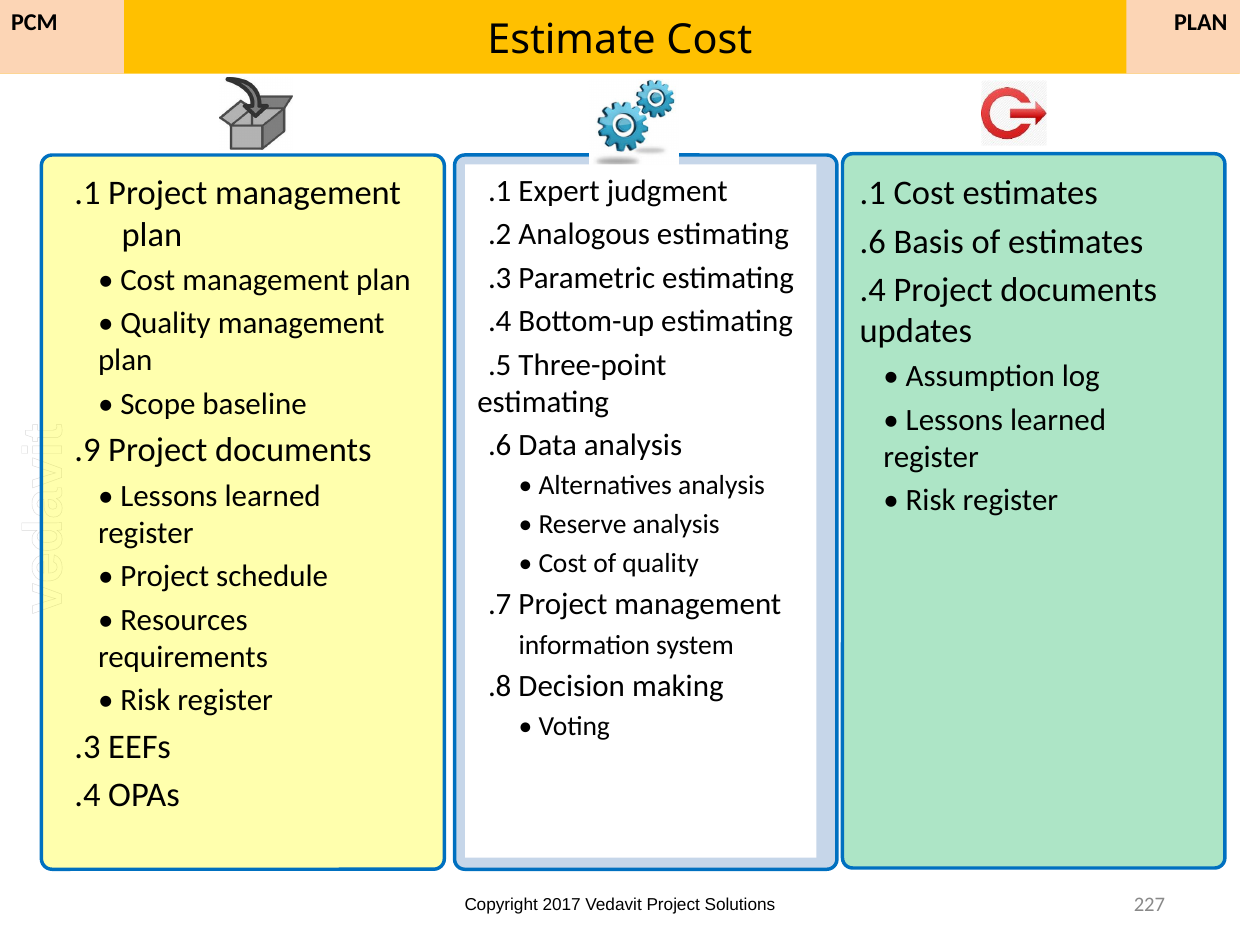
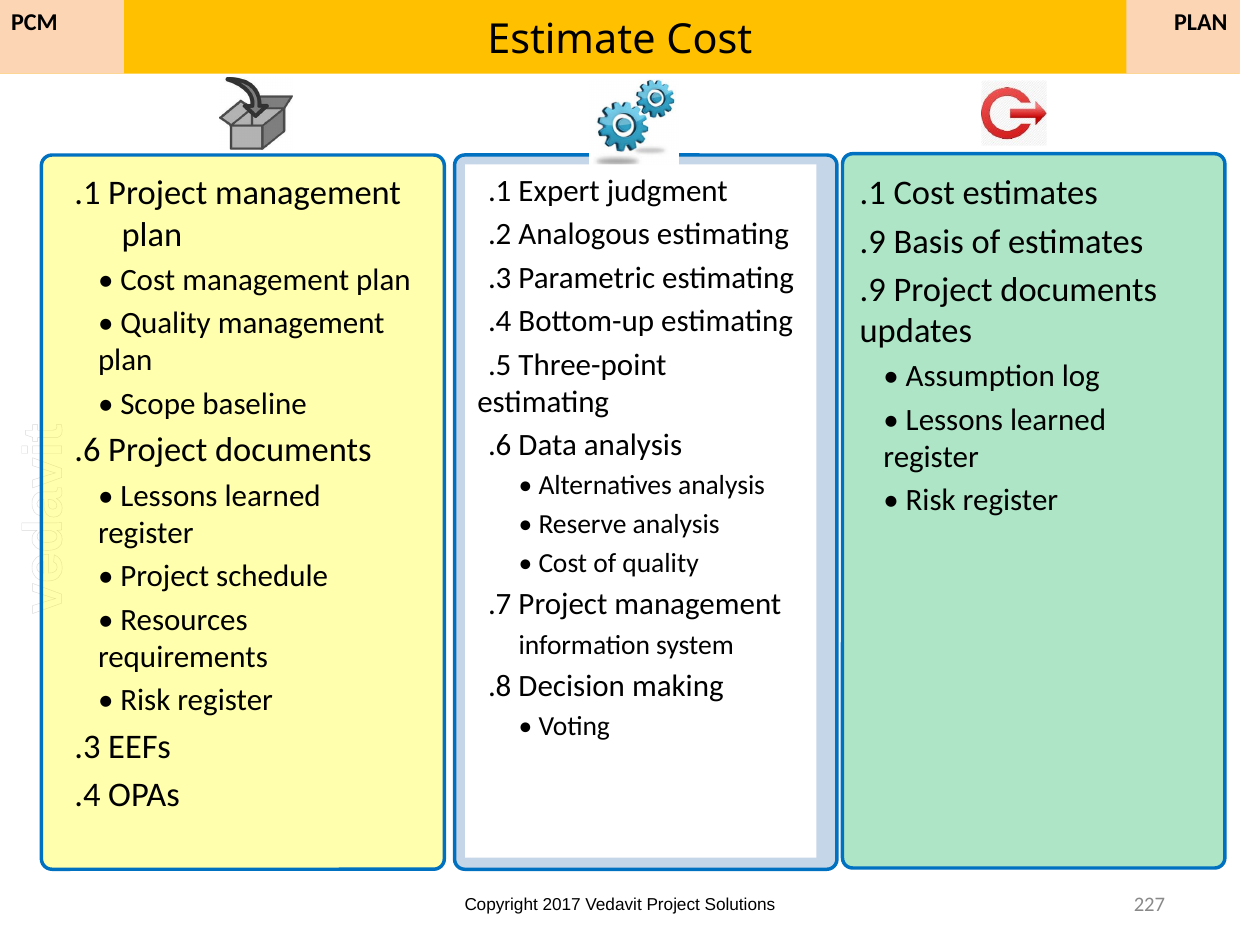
.6 at (873, 242): .6 -> .9
.4 at (873, 290): .4 -> .9
.9: .9 -> .6
